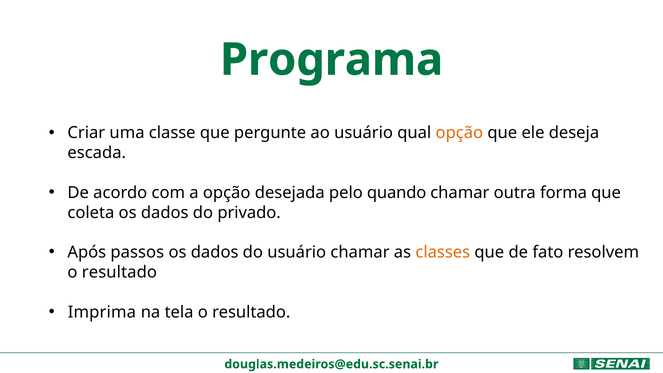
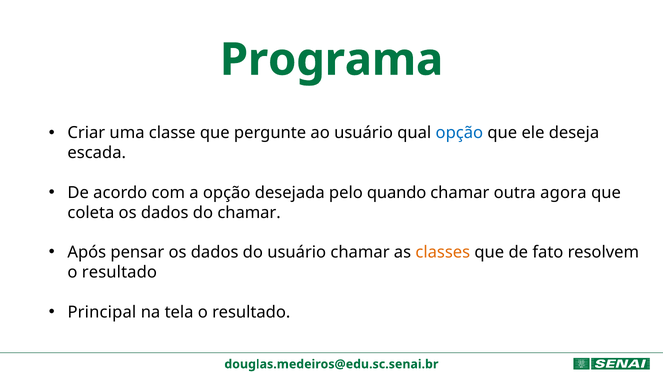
opção at (459, 133) colour: orange -> blue
forma: forma -> agora
do privado: privado -> chamar
passos: passos -> pensar
Imprima: Imprima -> Principal
